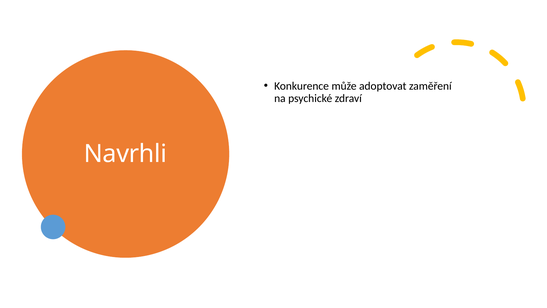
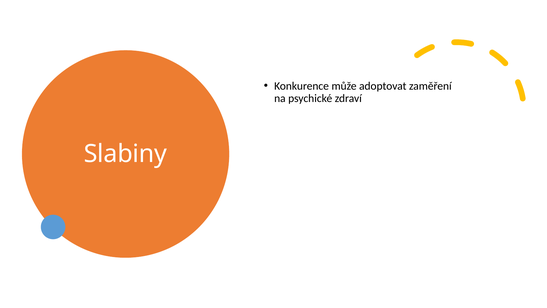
Navrhli: Navrhli -> Slabiny
